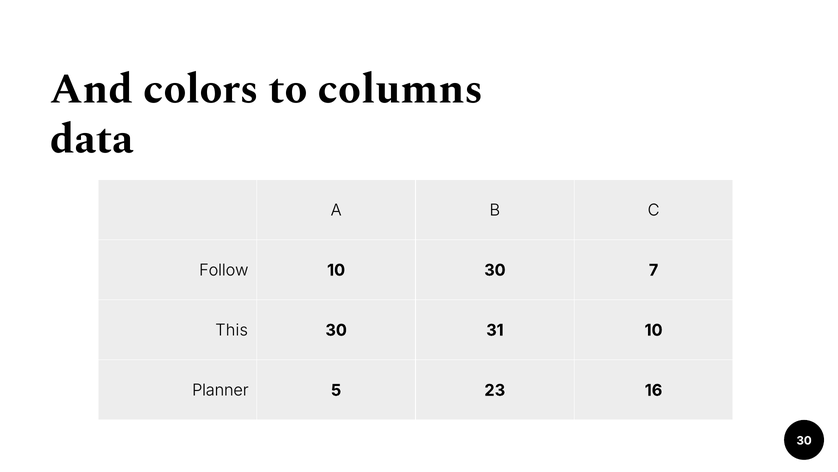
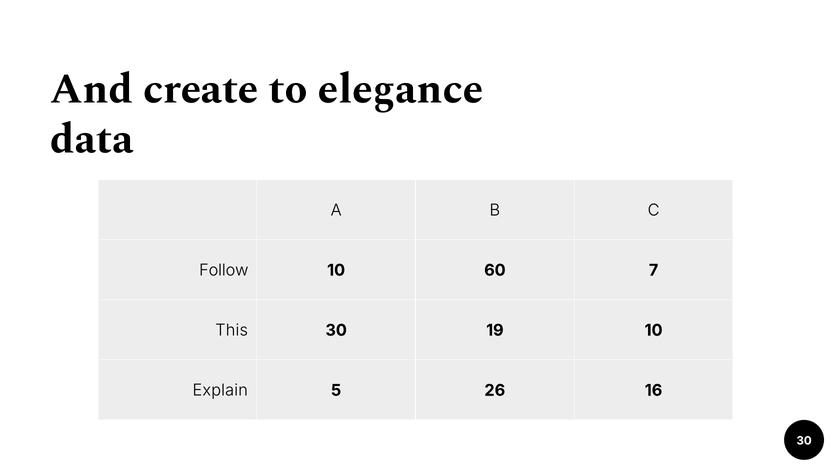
colors: colors -> create
columns: columns -> elegance
10 30: 30 -> 60
31: 31 -> 19
Planner: Planner -> Explain
23: 23 -> 26
